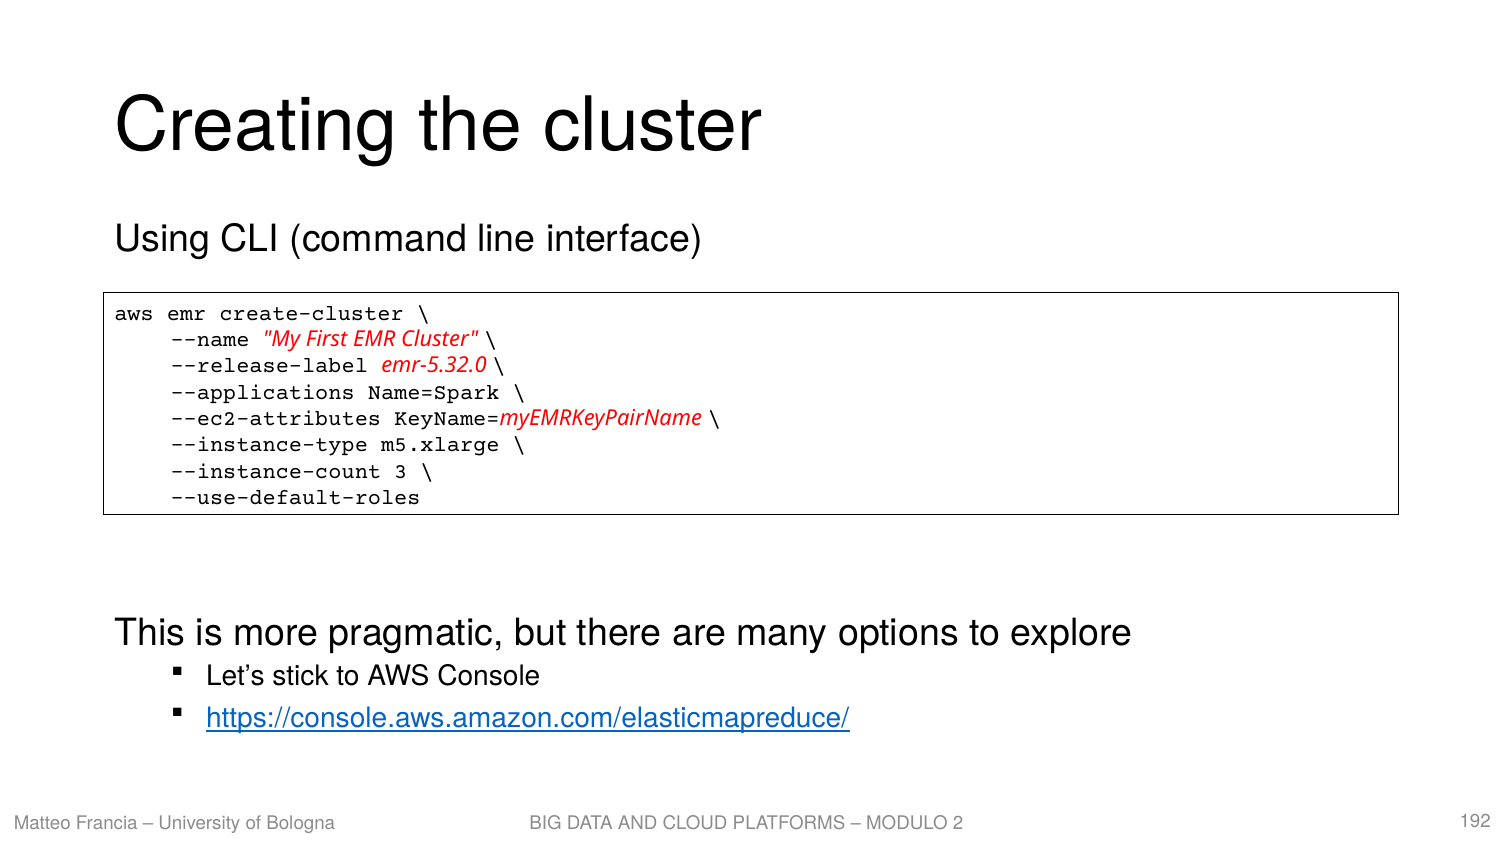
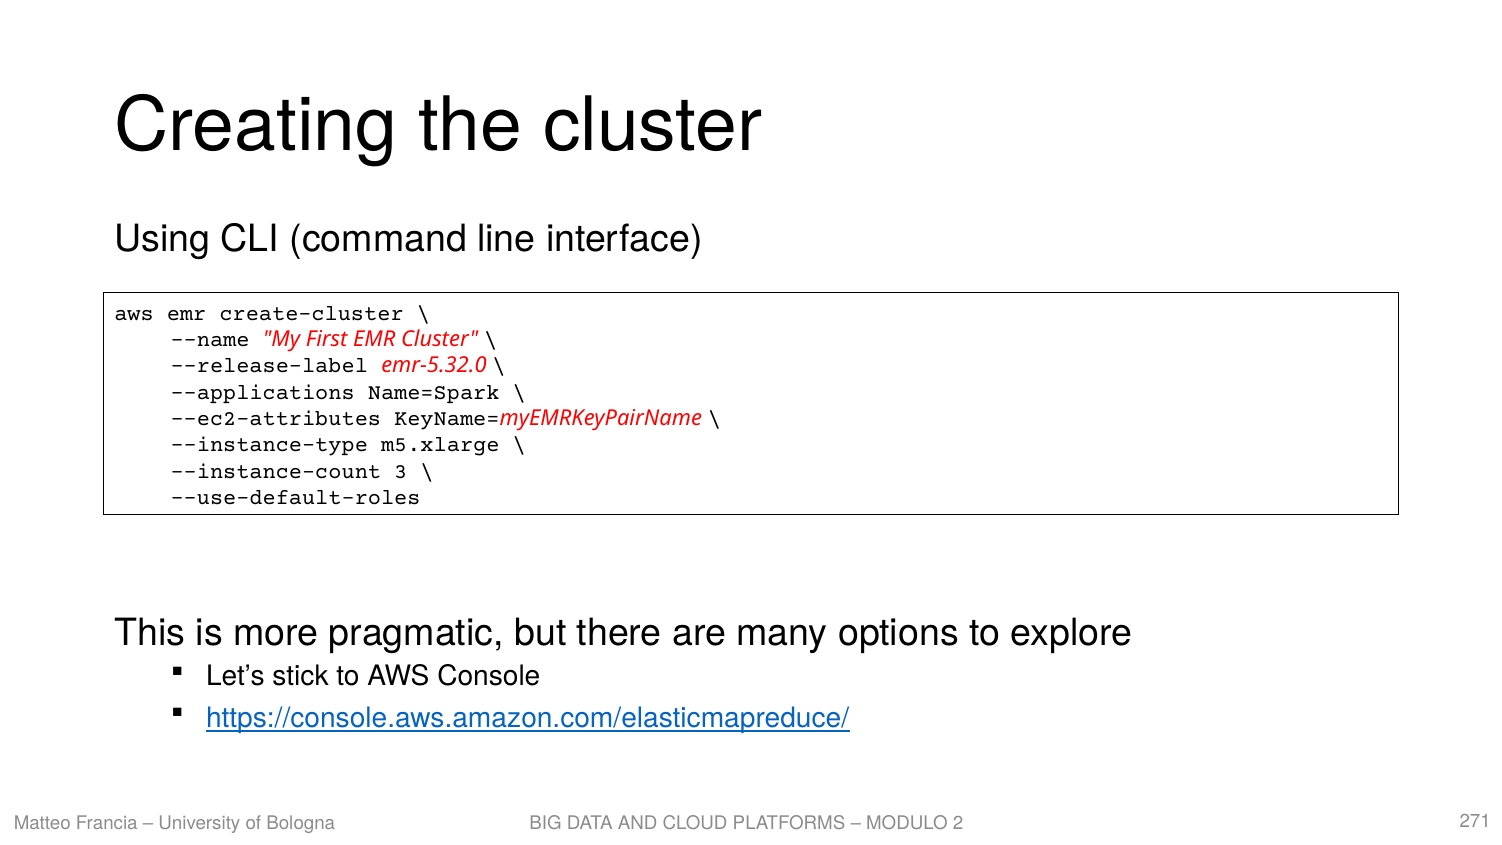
192: 192 -> 271
